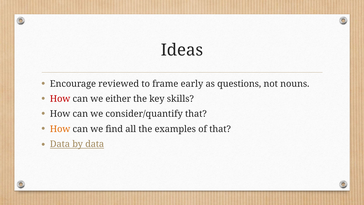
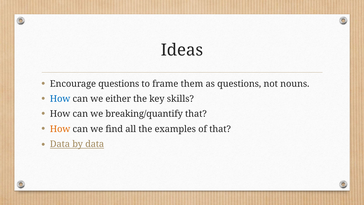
Encourage reviewed: reviewed -> questions
early: early -> them
How at (60, 99) colour: red -> blue
consider/quantify: consider/quantify -> breaking/quantify
